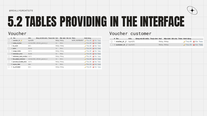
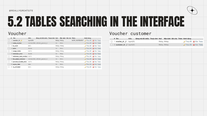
PROVIDING: PROVIDING -> SEARCHING
